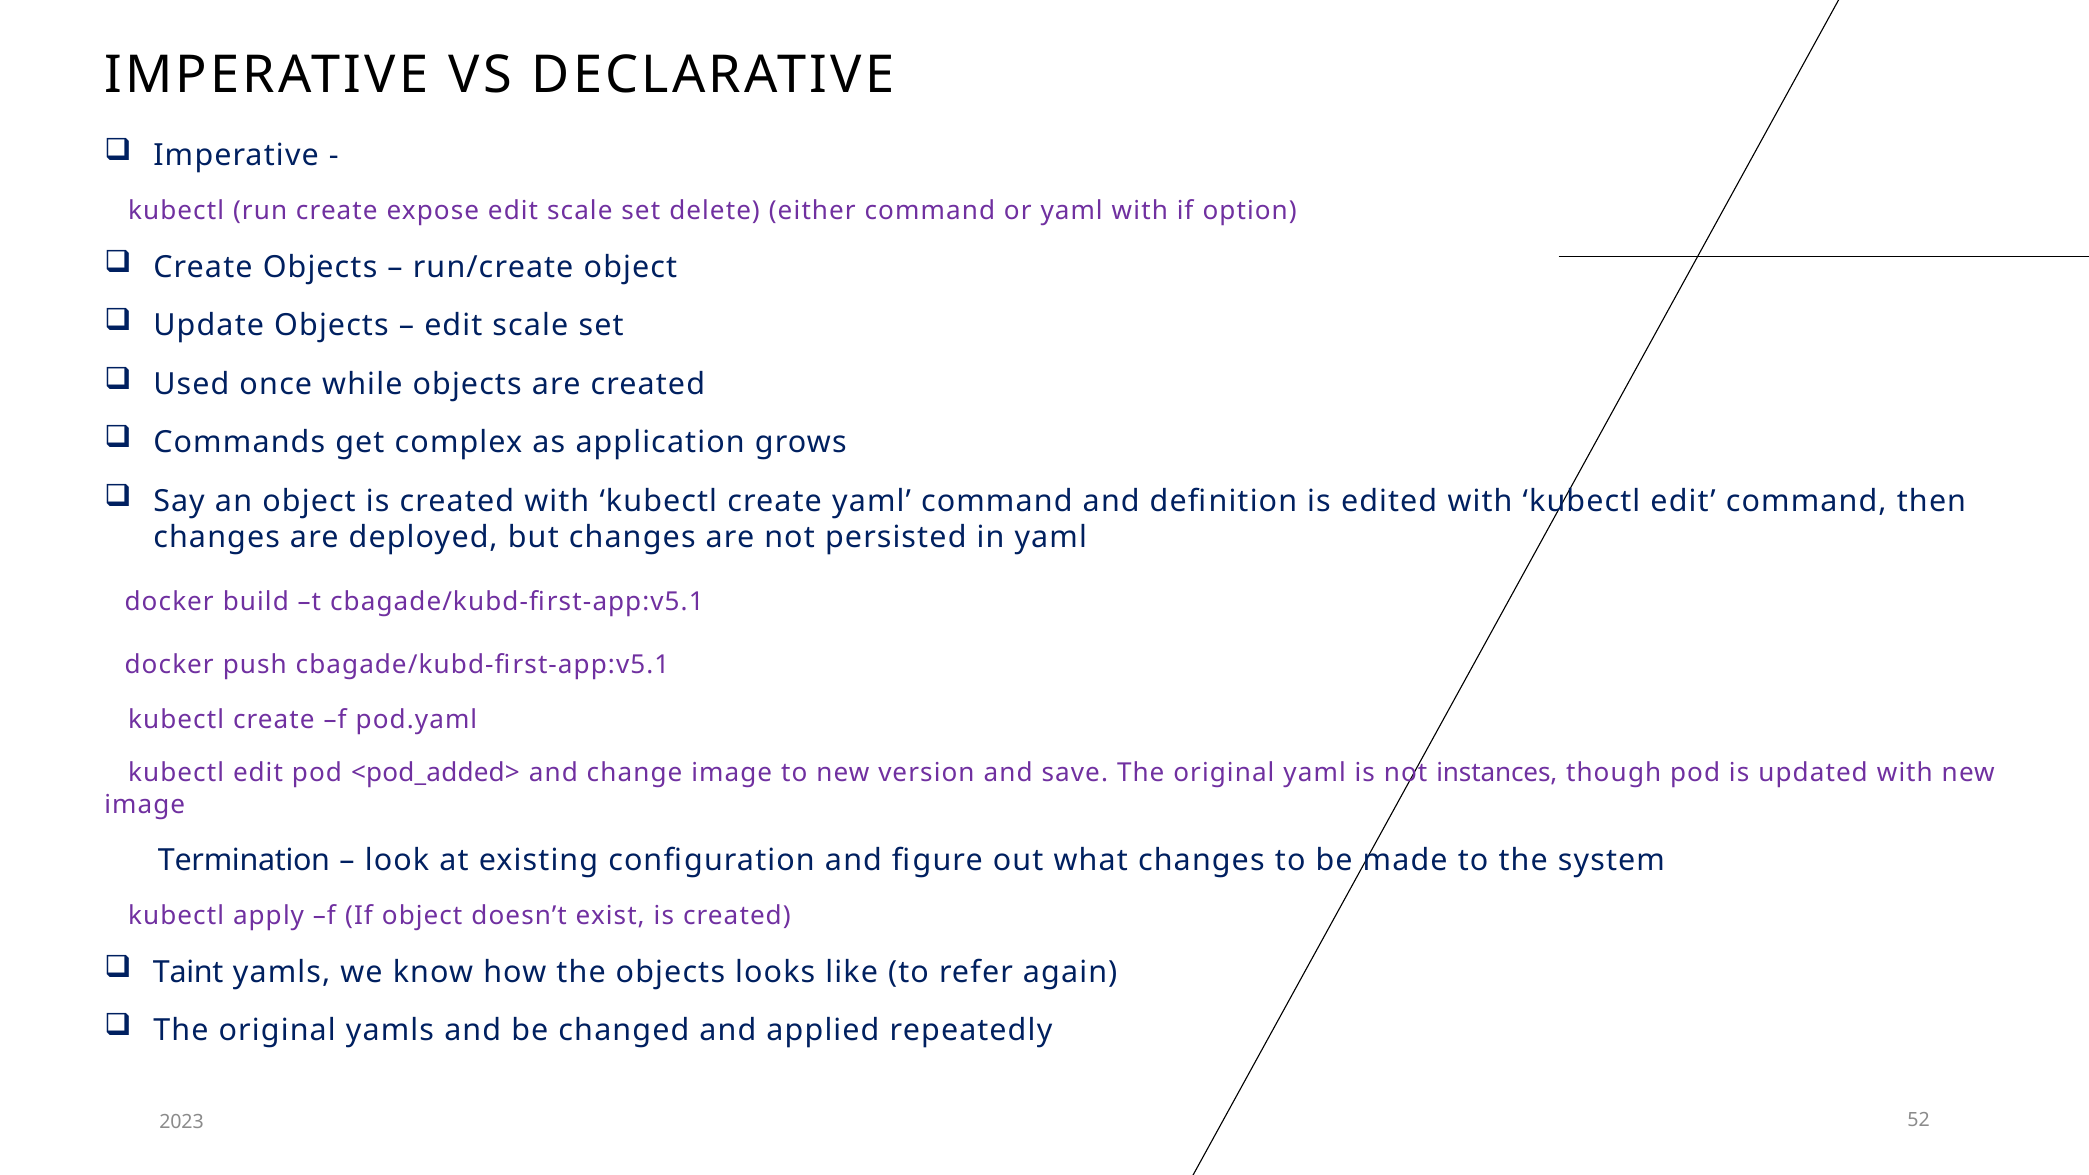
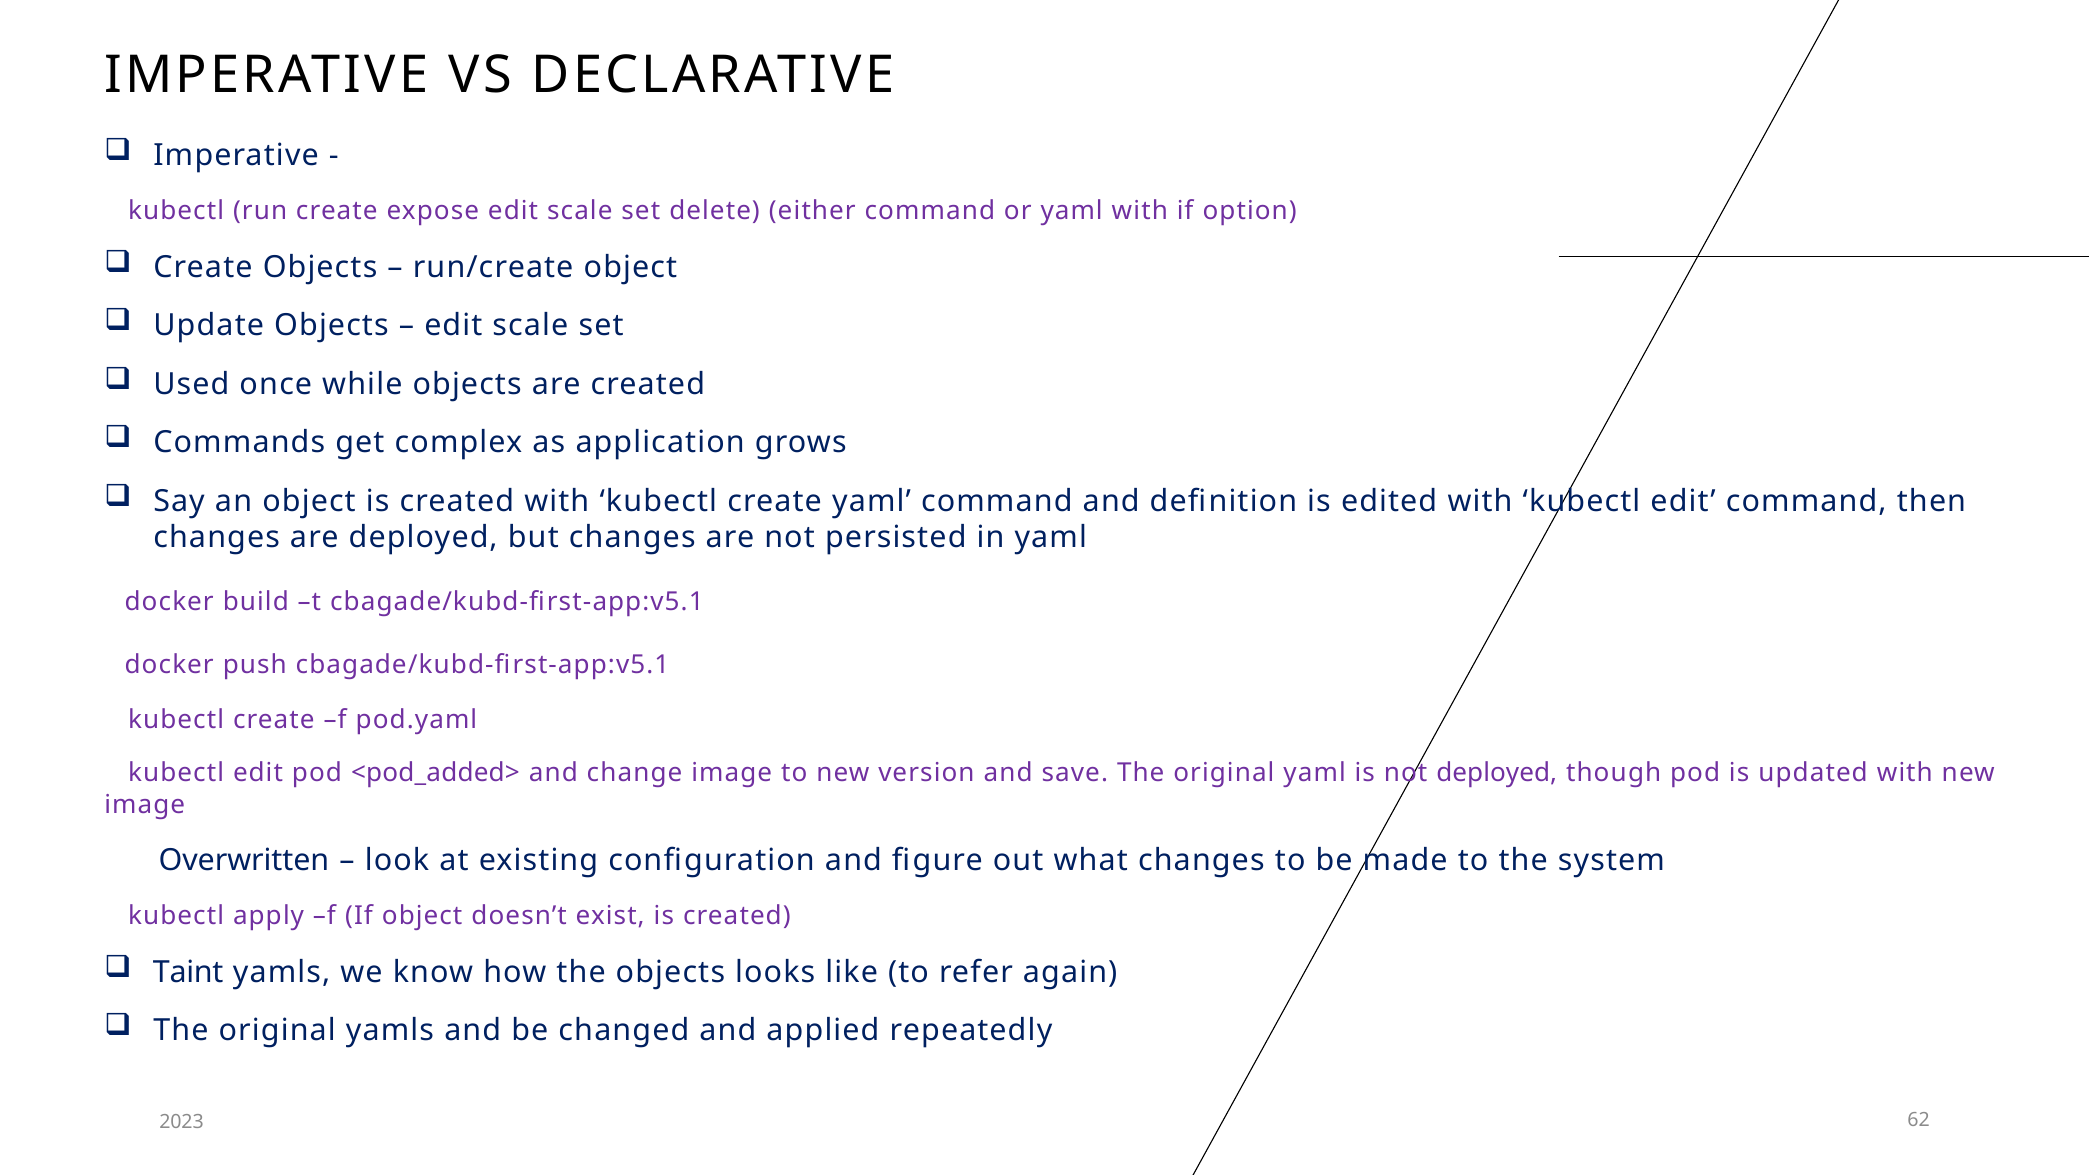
not instances: instances -> deployed
Termination: Termination -> Overwritten
52: 52 -> 62
